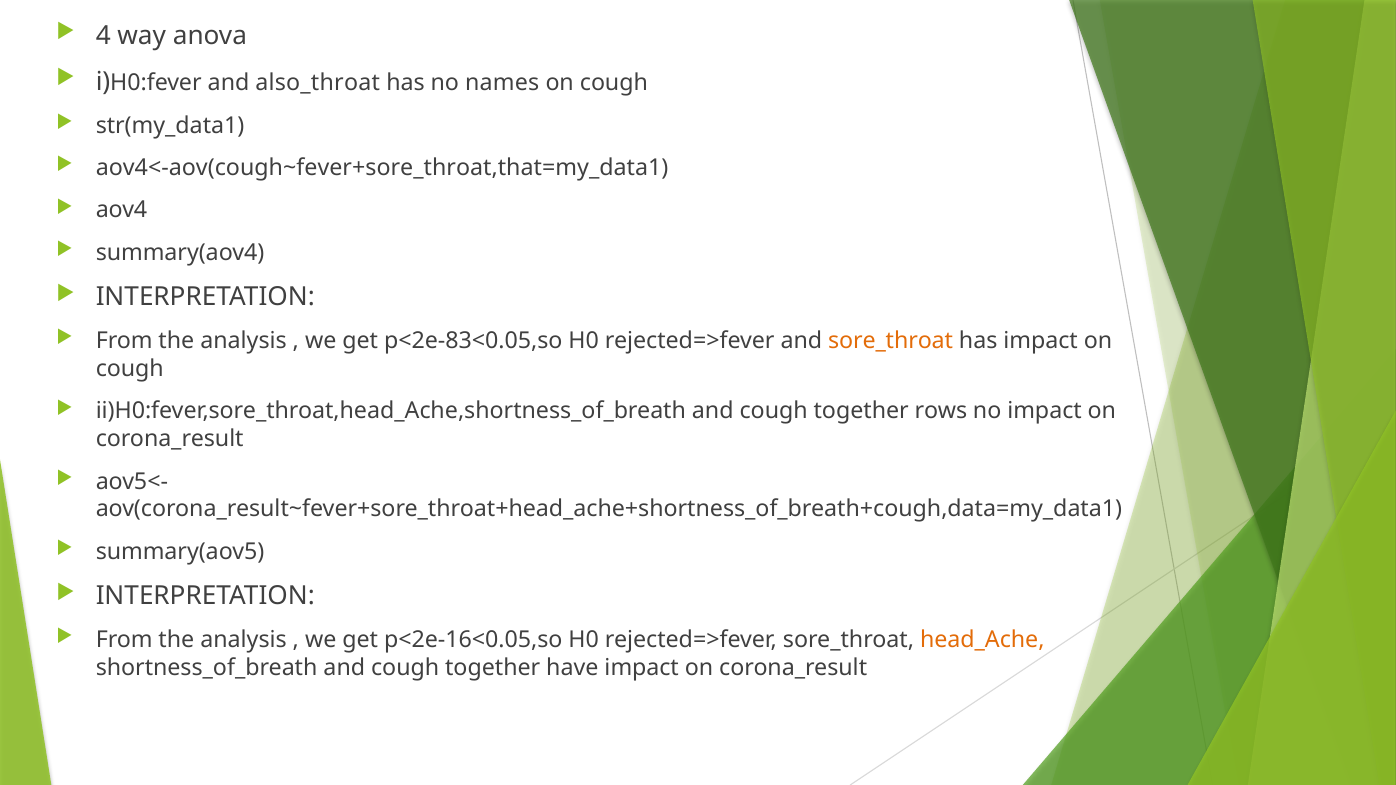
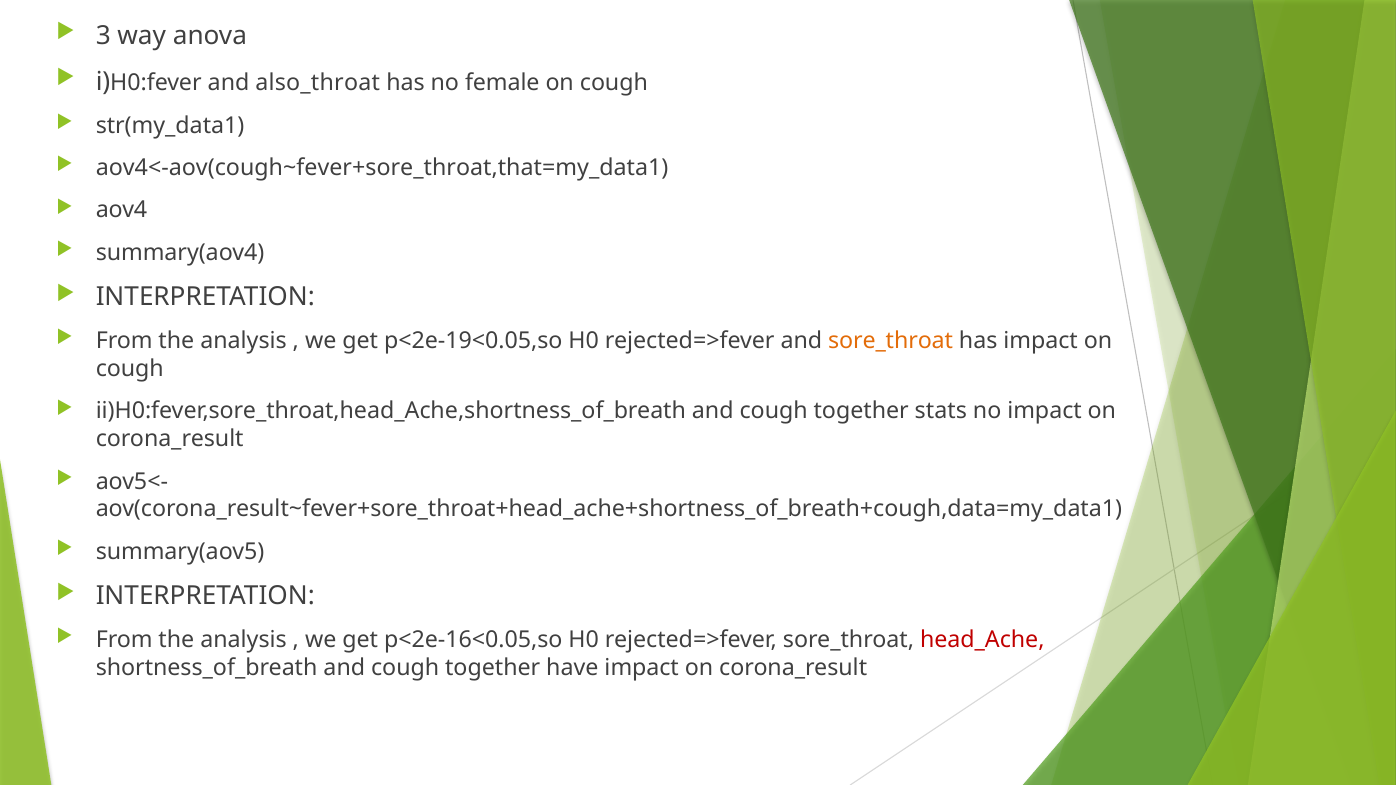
4: 4 -> 3
names: names -> female
p<2e-83<0.05,so: p<2e-83<0.05,so -> p<2e-19<0.05,so
rows: rows -> stats
head_Ache colour: orange -> red
